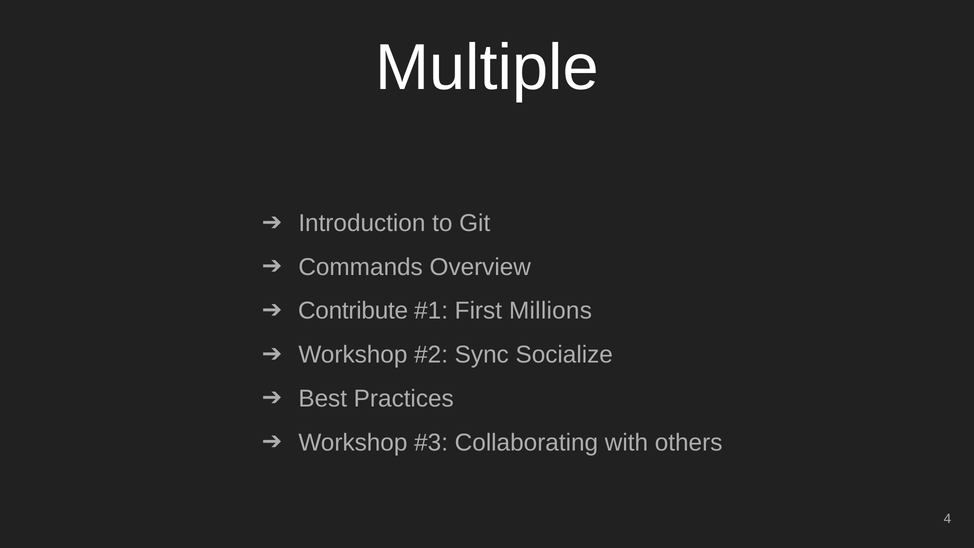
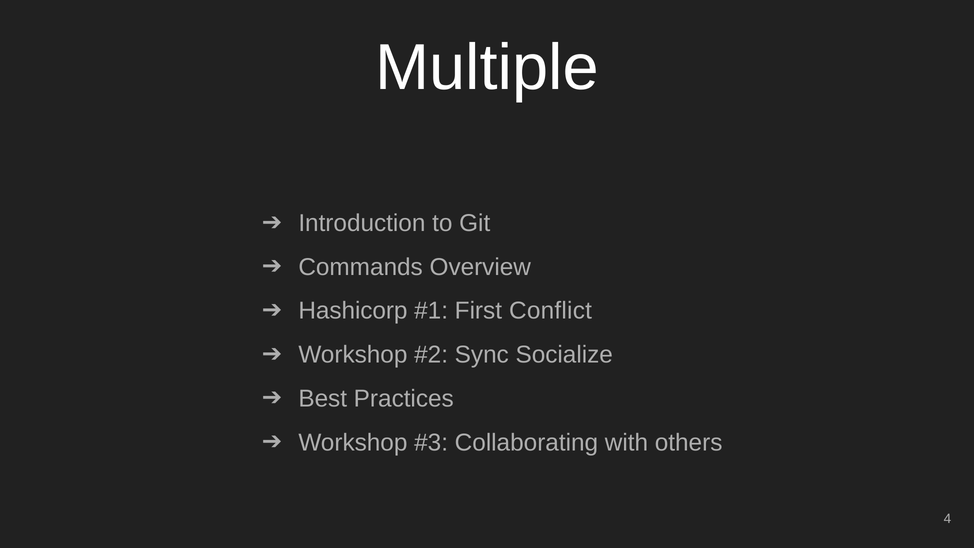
Contribute: Contribute -> Hashicorp
Millions: Millions -> Conflict
